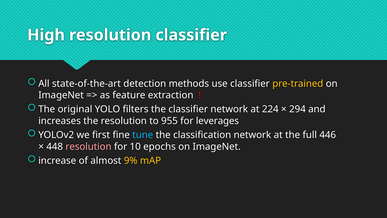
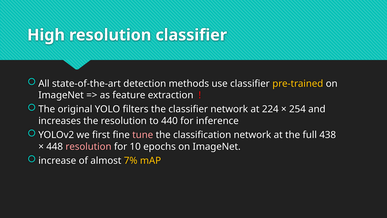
294: 294 -> 254
955: 955 -> 440
leverages: leverages -> inference
tune colour: light blue -> pink
446: 446 -> 438
9%: 9% -> 7%
